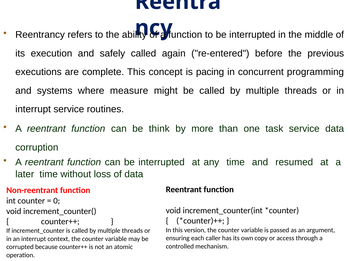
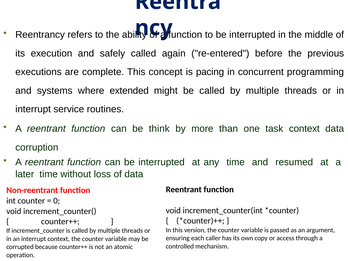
measure: measure -> extended
task service: service -> context
